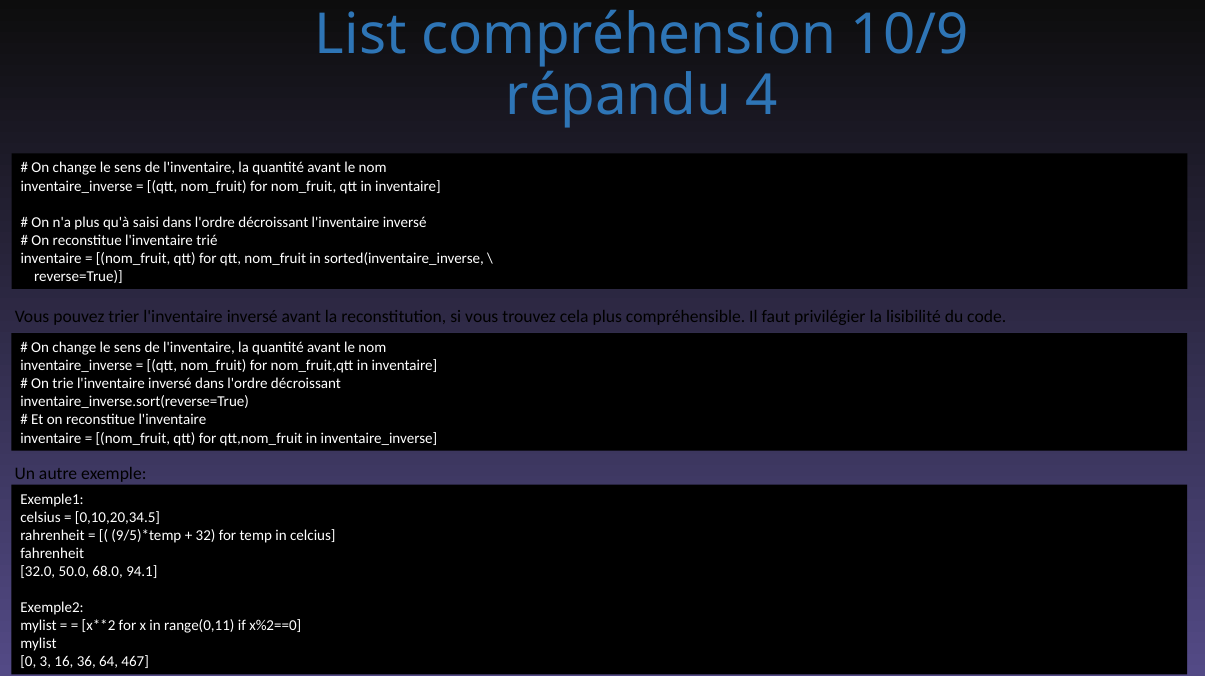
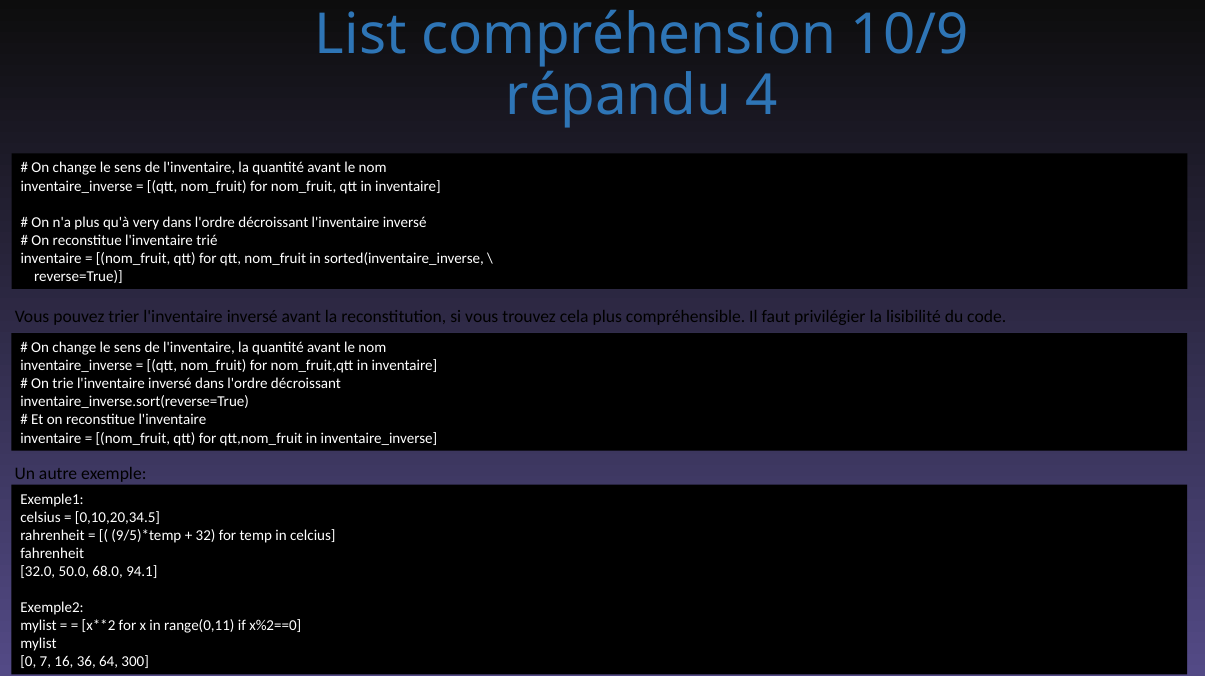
saisi: saisi -> very
3: 3 -> 7
467: 467 -> 300
